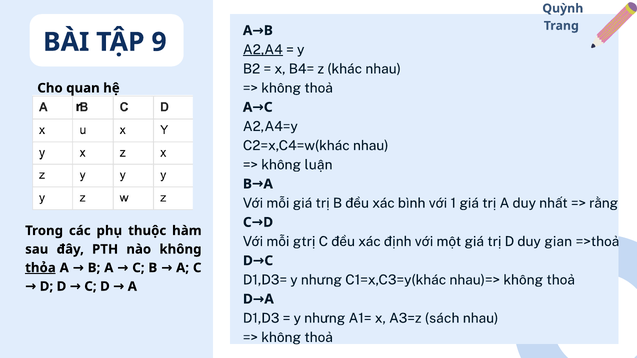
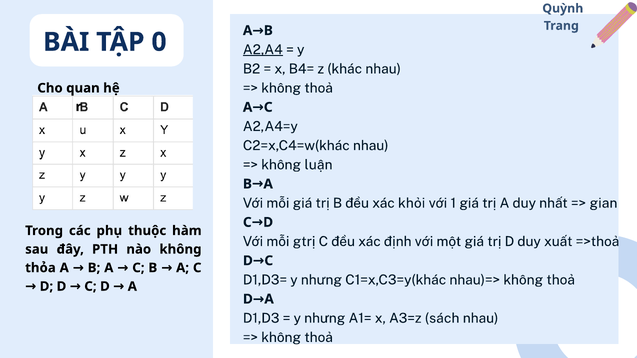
9: 9 -> 0
bình: bình -> khỏi
rằng: rằng -> gian
gian: gian -> xuất
thỏa underline: present -> none
